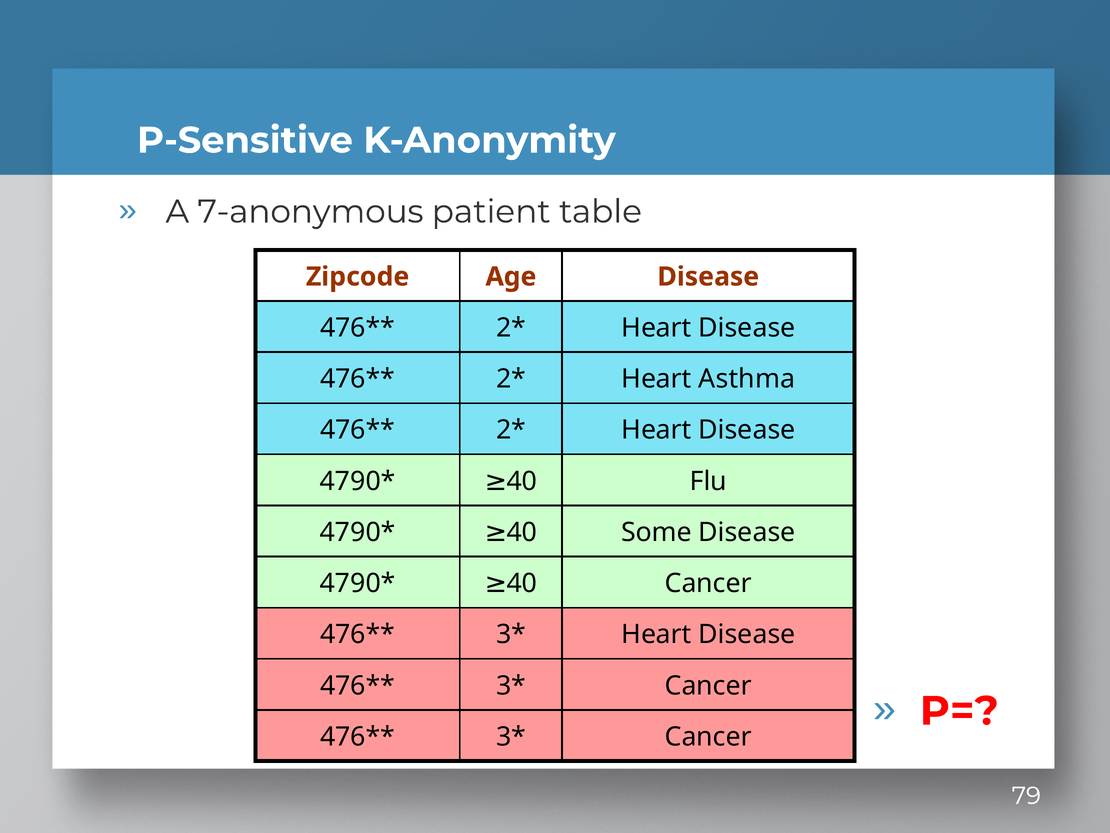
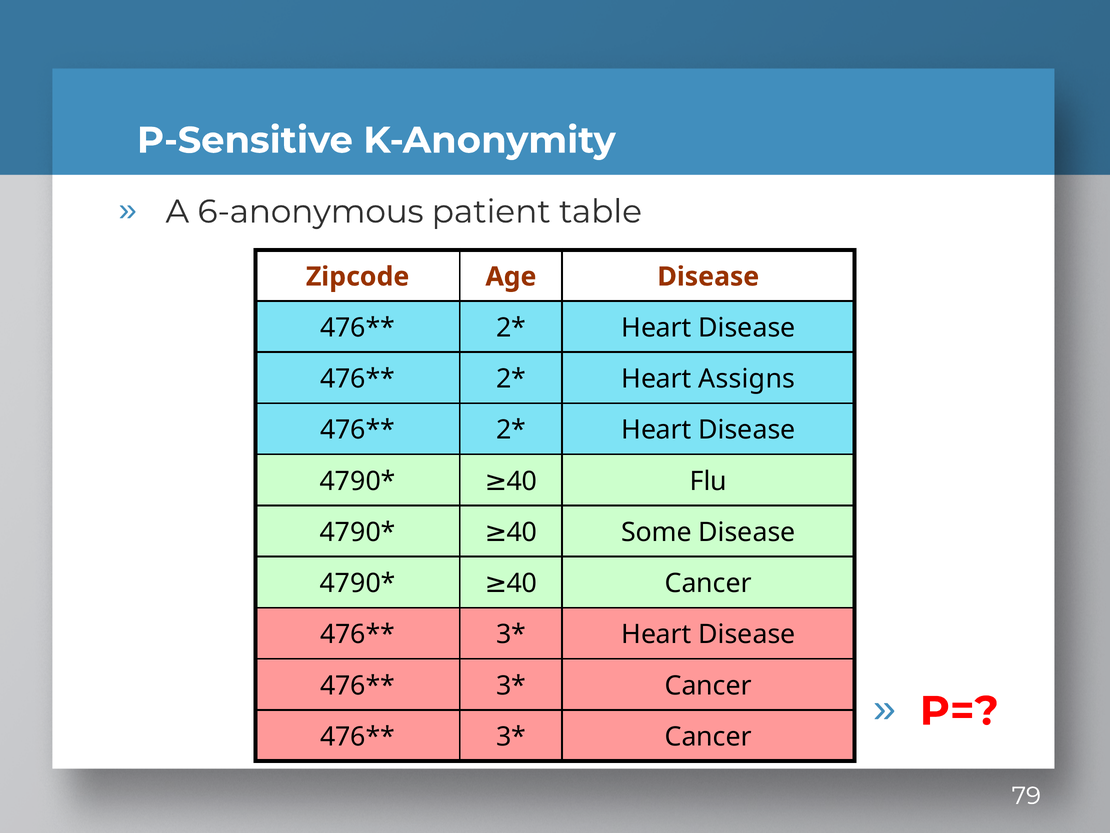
7-anonymous: 7-anonymous -> 6-anonymous
Asthma: Asthma -> Assigns
